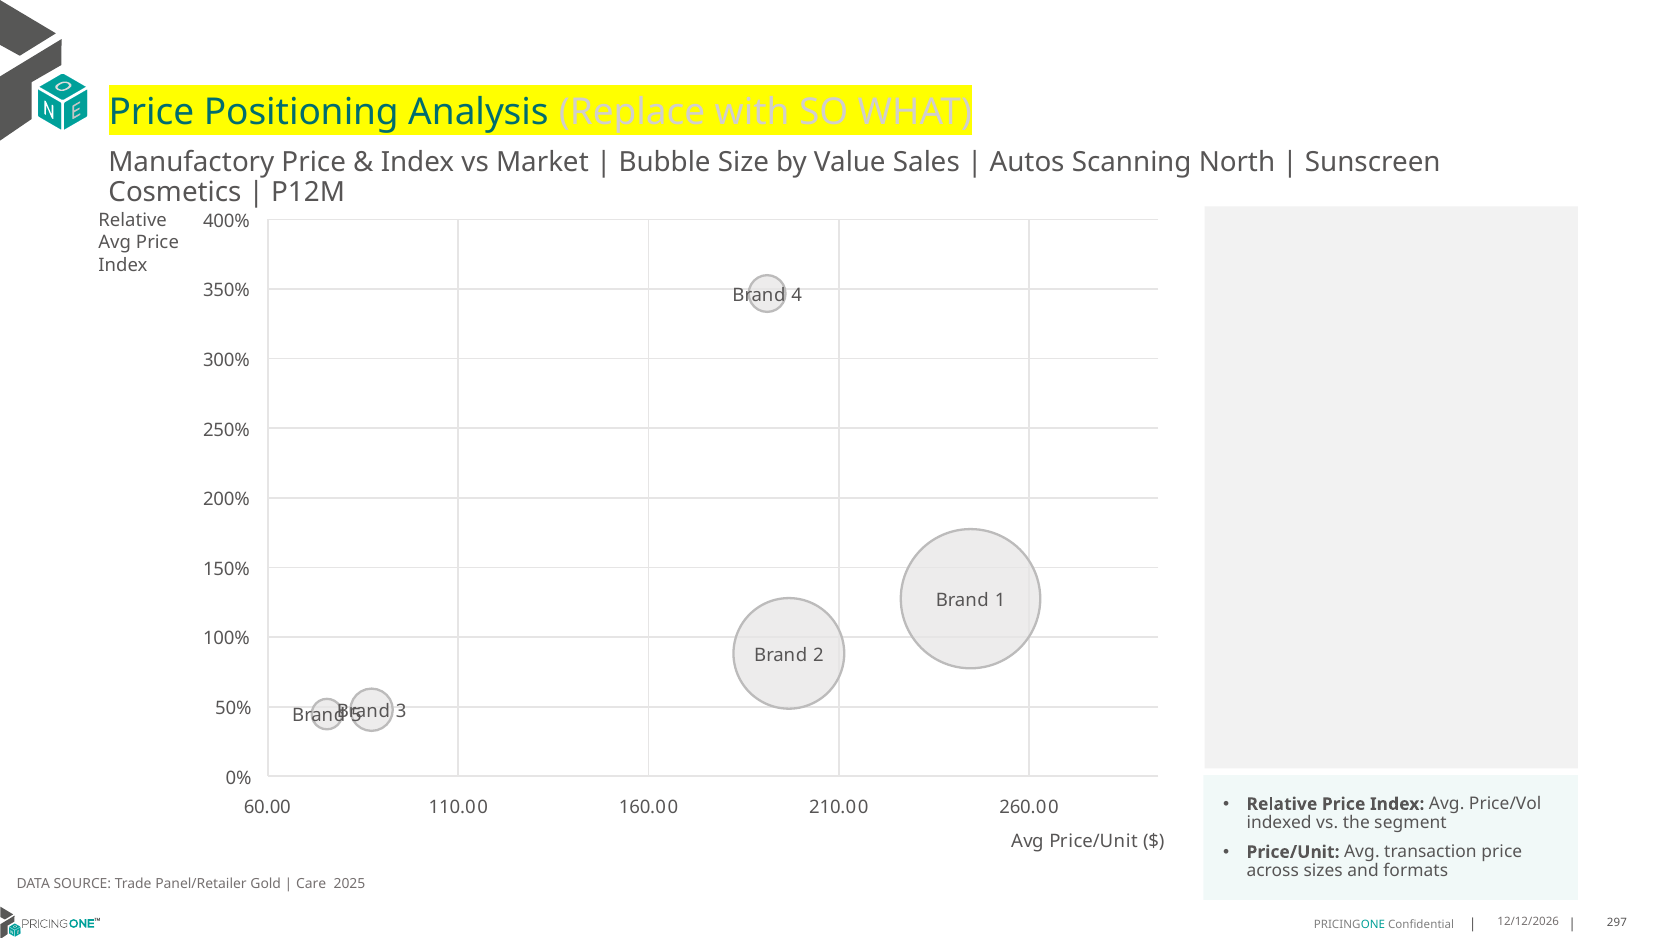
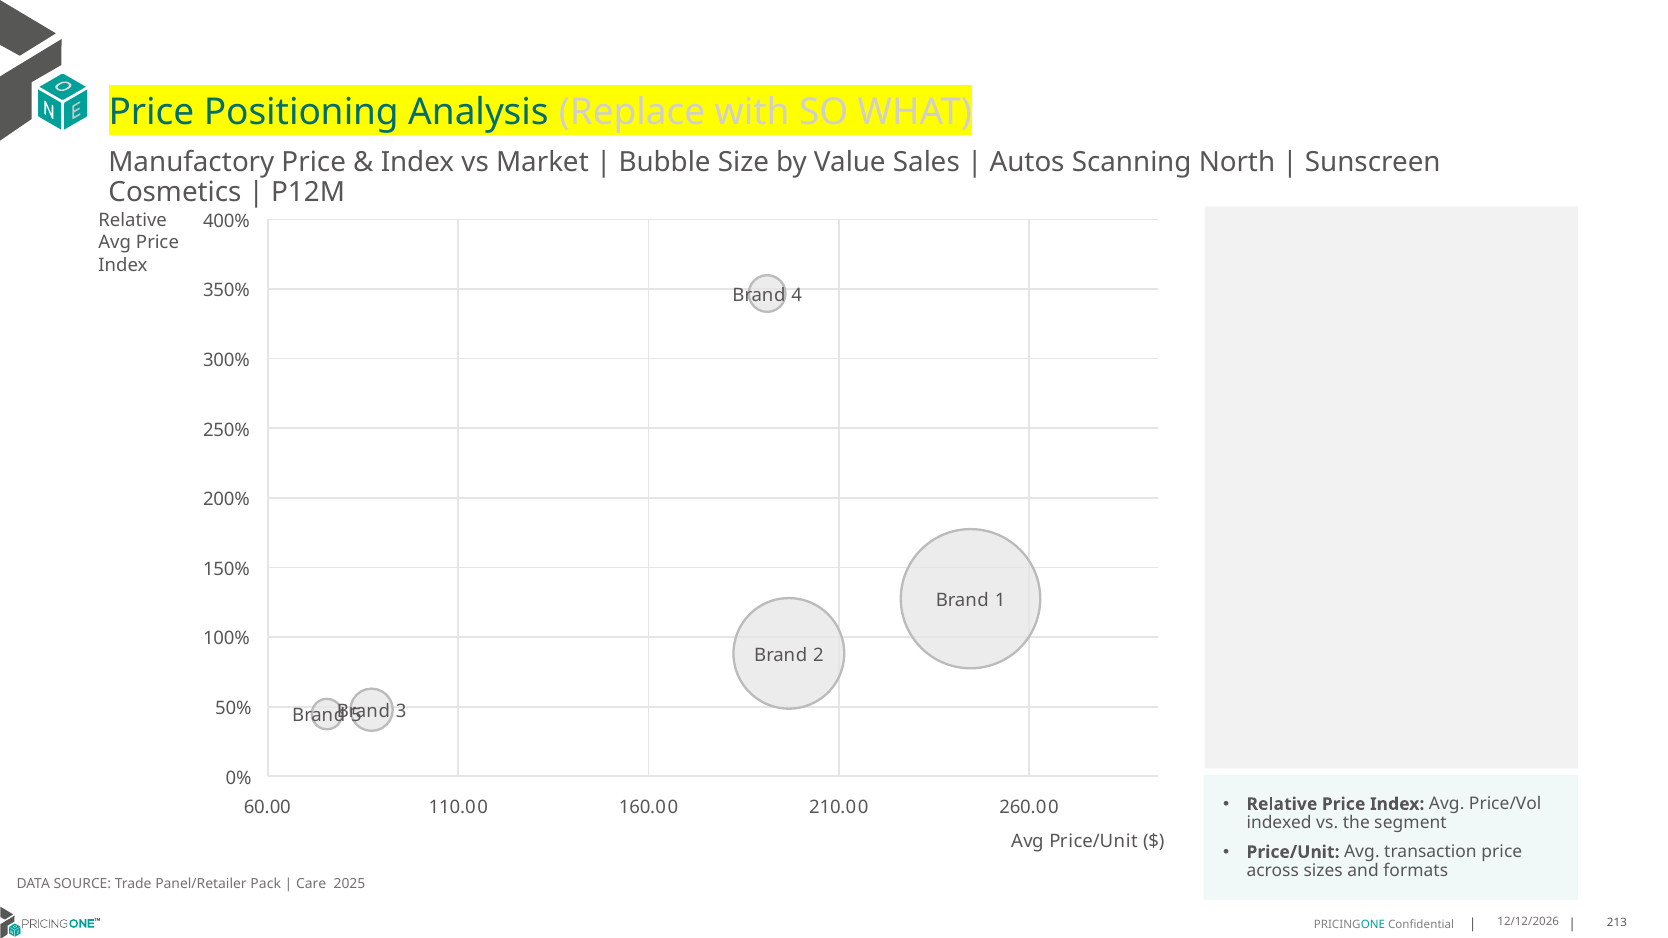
Gold: Gold -> Pack
297: 297 -> 213
